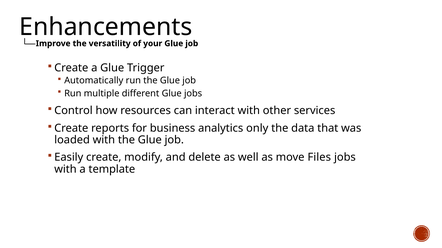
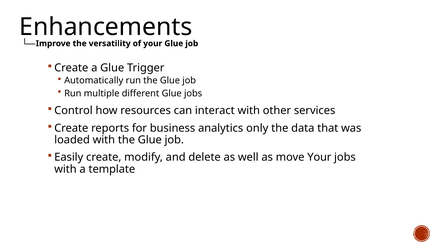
move Files: Files -> Your
